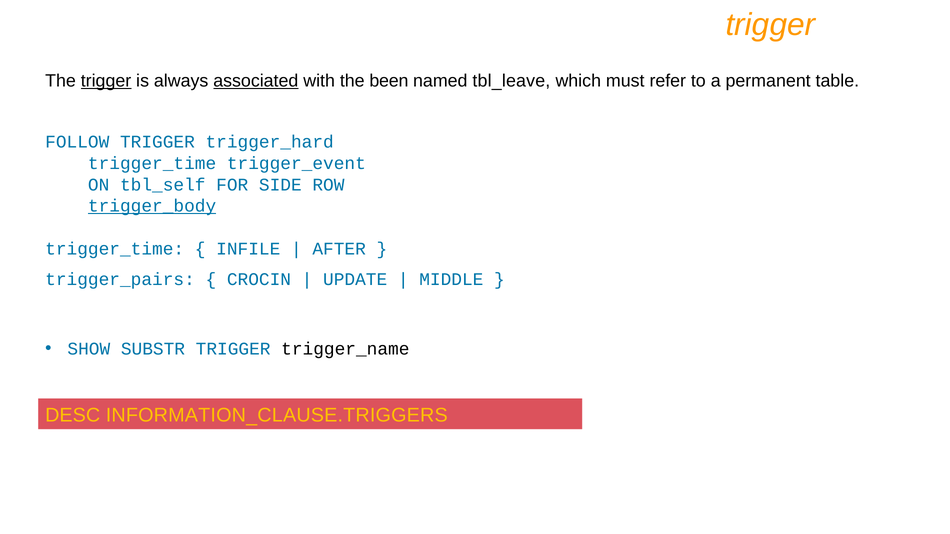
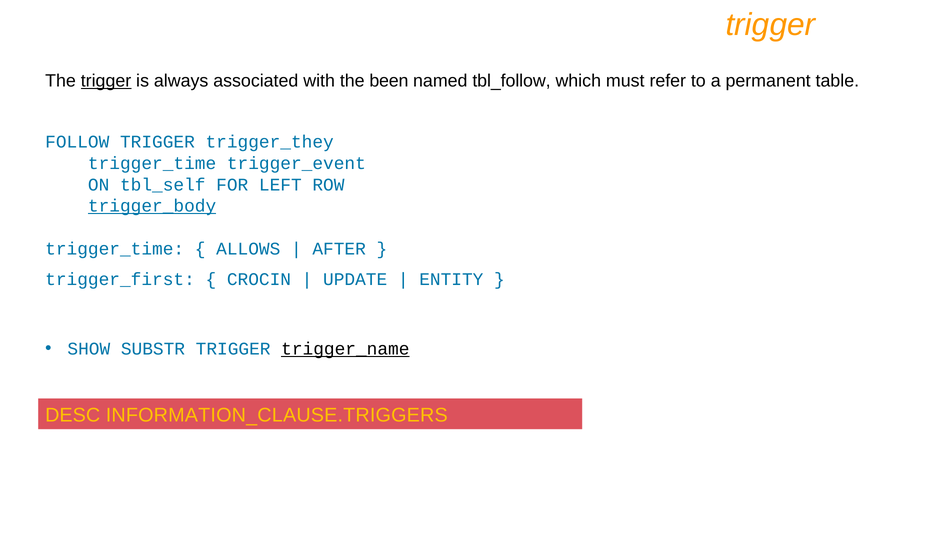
associated underline: present -> none
tbl_leave: tbl_leave -> tbl_follow
trigger_hard: trigger_hard -> trigger_they
SIDE: SIDE -> LEFT
INFILE: INFILE -> ALLOWS
trigger_pairs: trigger_pairs -> trigger_first
MIDDLE: MIDDLE -> ENTITY
trigger_name underline: none -> present
